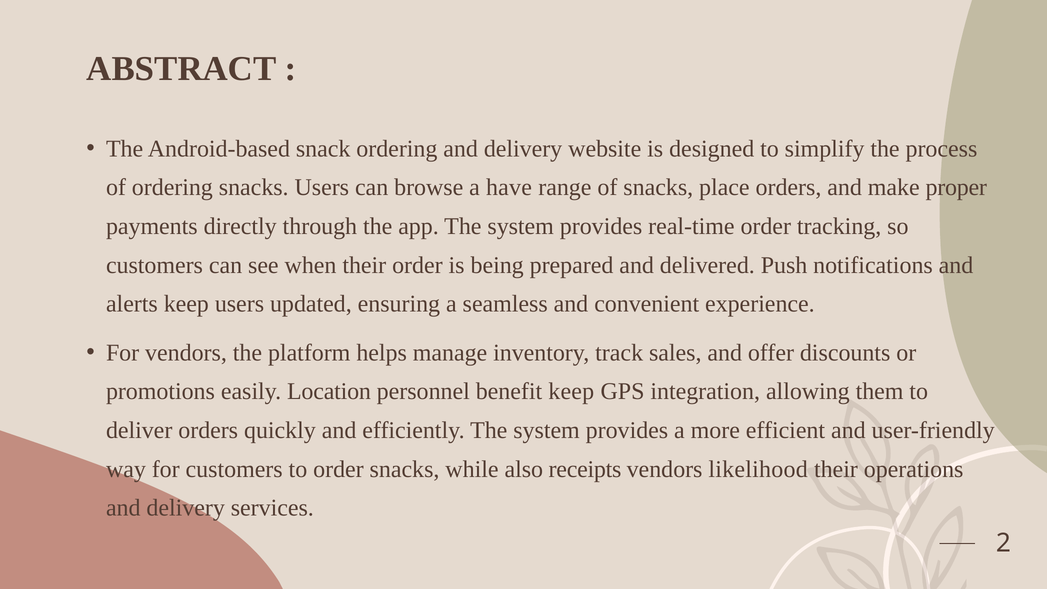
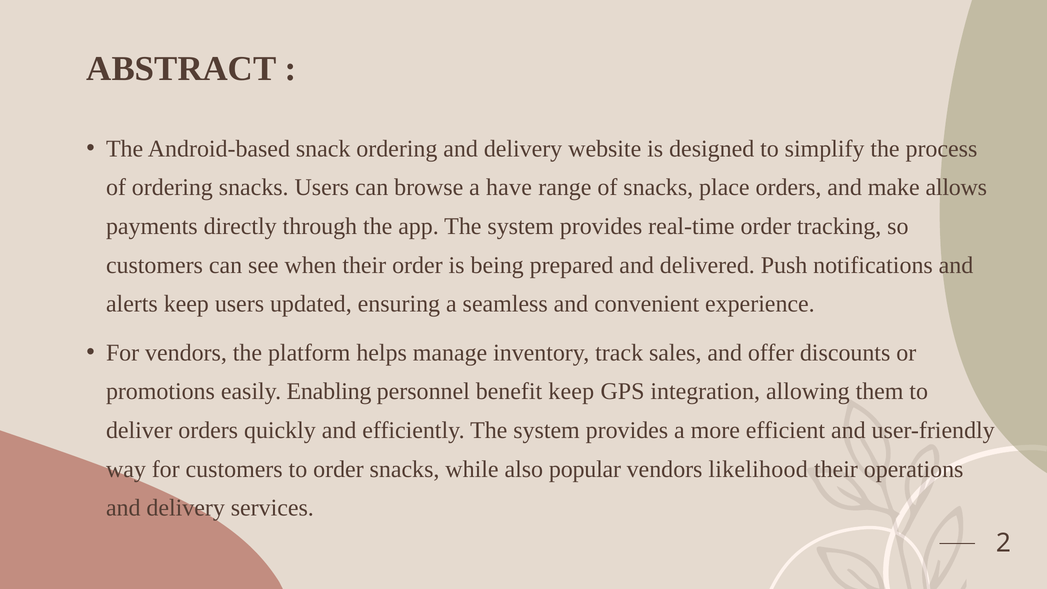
proper: proper -> allows
Location: Location -> Enabling
receipts: receipts -> popular
